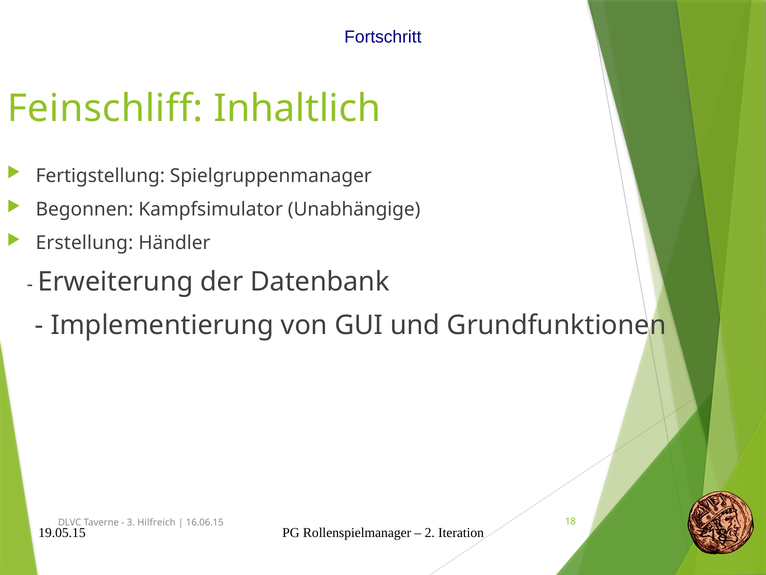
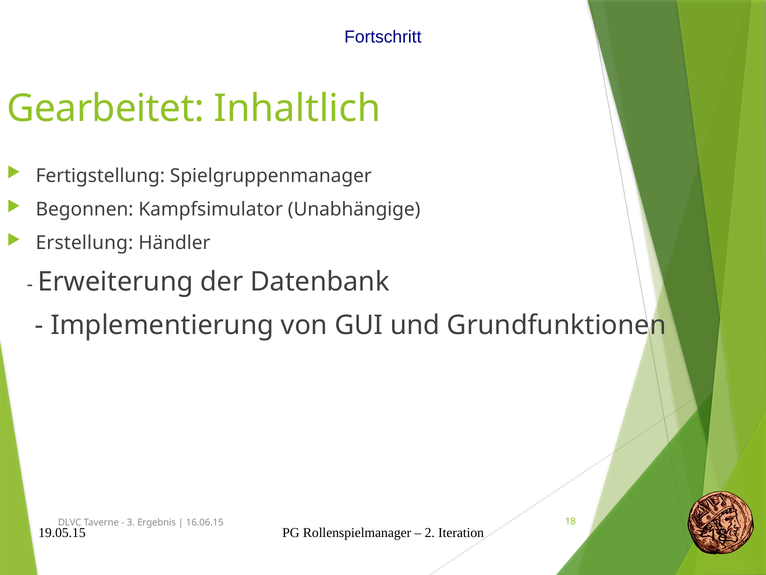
Feinschliff: Feinschliff -> Gearbeitet
Hilfreich: Hilfreich -> Ergebnis
